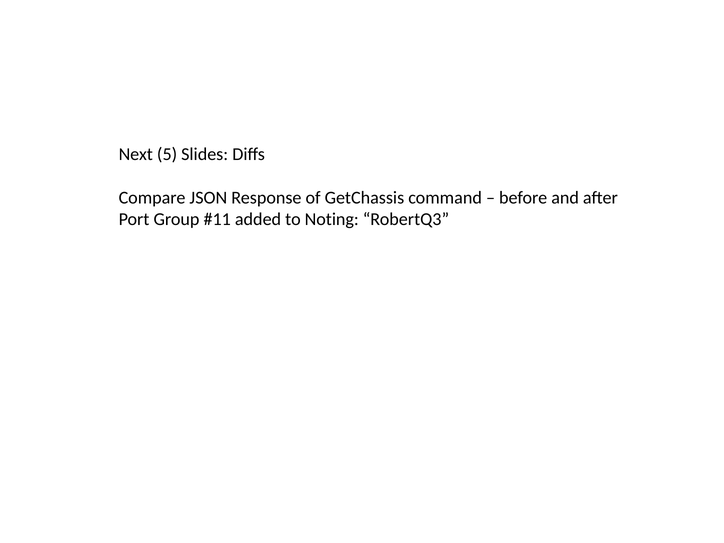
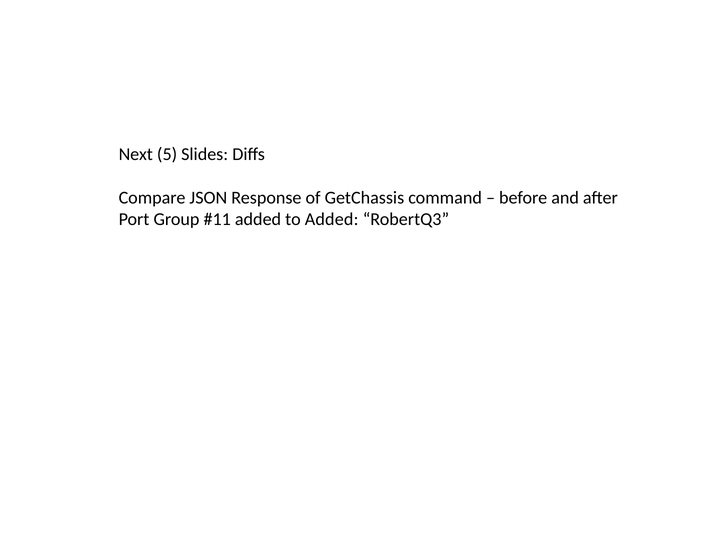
to Noting: Noting -> Added
